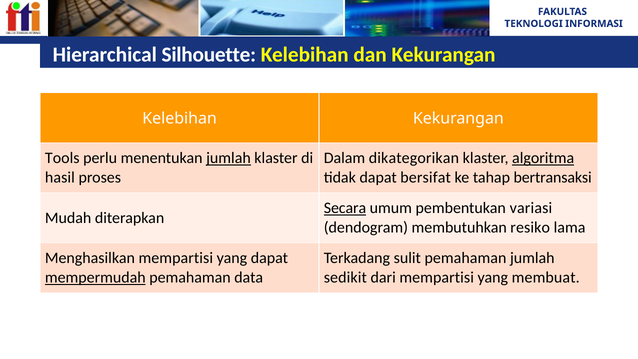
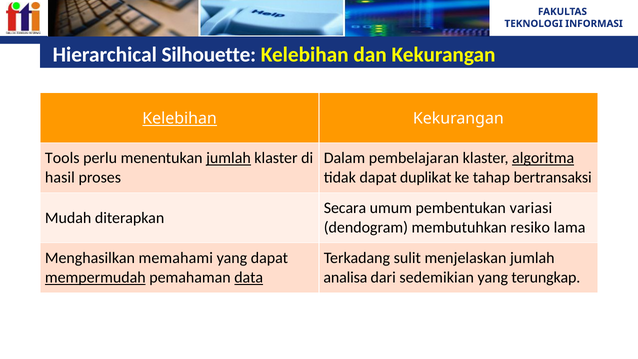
Kelebihan at (180, 119) underline: none -> present
dikategorikan: dikategorikan -> pembelajaran
bersifat: bersifat -> duplikat
Secara underline: present -> none
Menghasilkan mempartisi: mempartisi -> memahami
sulit pemahaman: pemahaman -> menjelaskan
data underline: none -> present
sedikit: sedikit -> analisa
dari mempartisi: mempartisi -> sedemikian
membuat: membuat -> terungkap
